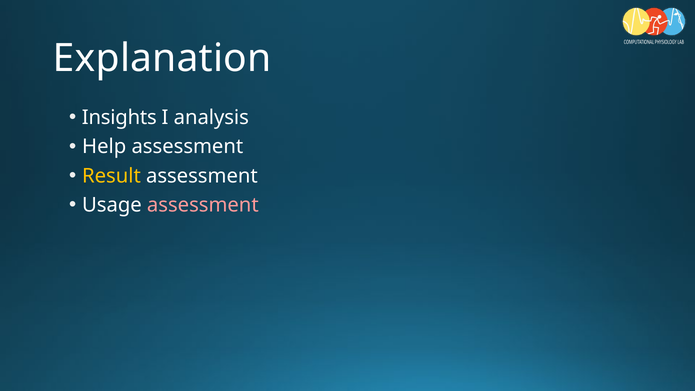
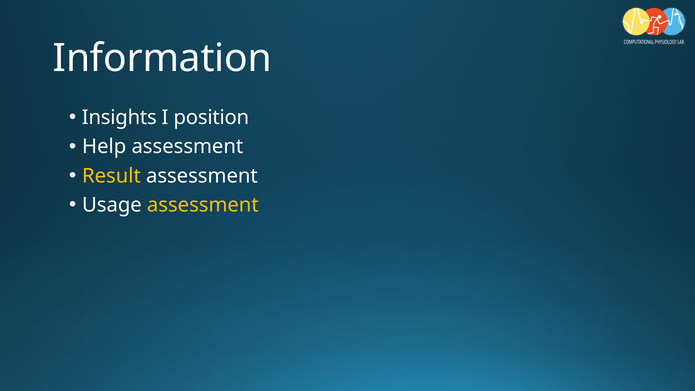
Explanation: Explanation -> Information
analysis: analysis -> position
assessment at (203, 205) colour: pink -> yellow
